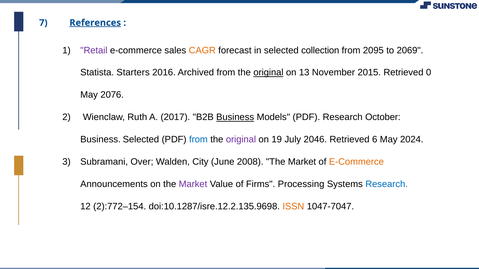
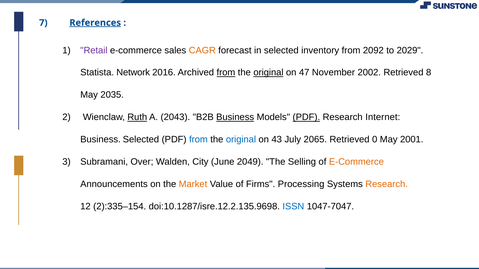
collection: collection -> inventory
2095: 2095 -> 2092
2069: 2069 -> 2029
Starters: Starters -> Network
from at (226, 73) underline: none -> present
13: 13 -> 47
2015: 2015 -> 2002
0: 0 -> 8
2076: 2076 -> 2035
Ruth underline: none -> present
2017: 2017 -> 2043
PDF at (306, 117) underline: none -> present
October: October -> Internet
original at (241, 140) colour: purple -> blue
19: 19 -> 43
2046: 2046 -> 2065
6: 6 -> 0
2024: 2024 -> 2001
2008: 2008 -> 2049
Market at (302, 162): Market -> Selling
Market at (193, 185) colour: purple -> orange
Research at (387, 185) colour: blue -> orange
2):772–154: 2):772–154 -> 2):335–154
ISSN colour: orange -> blue
